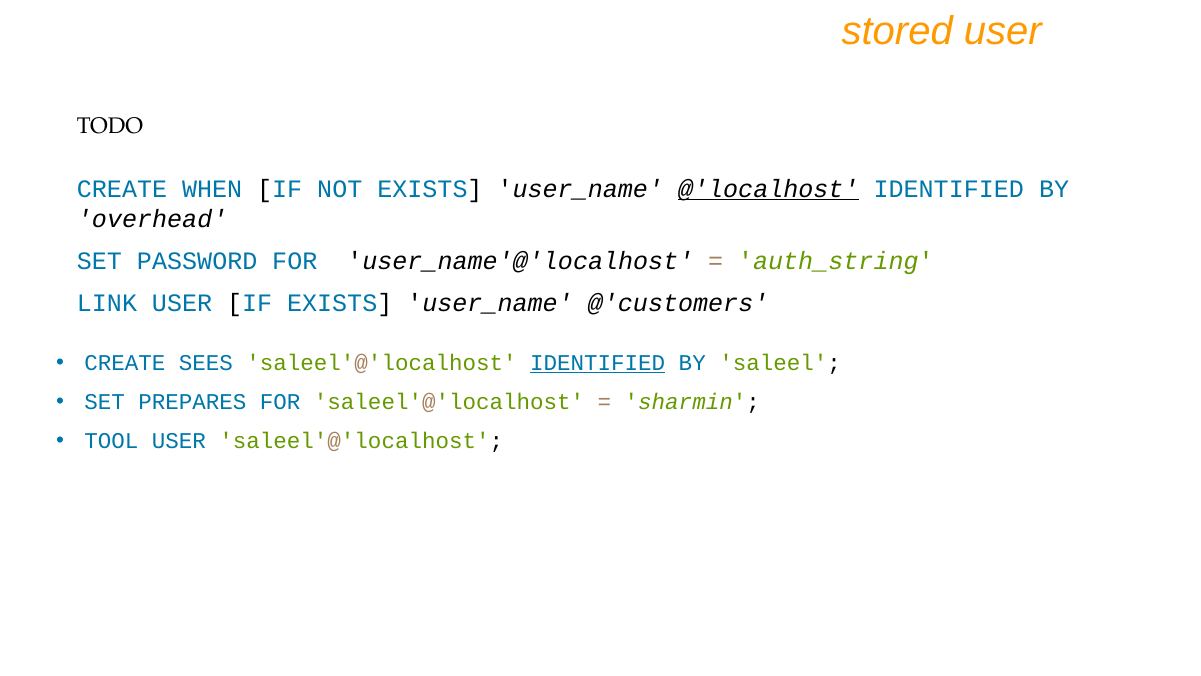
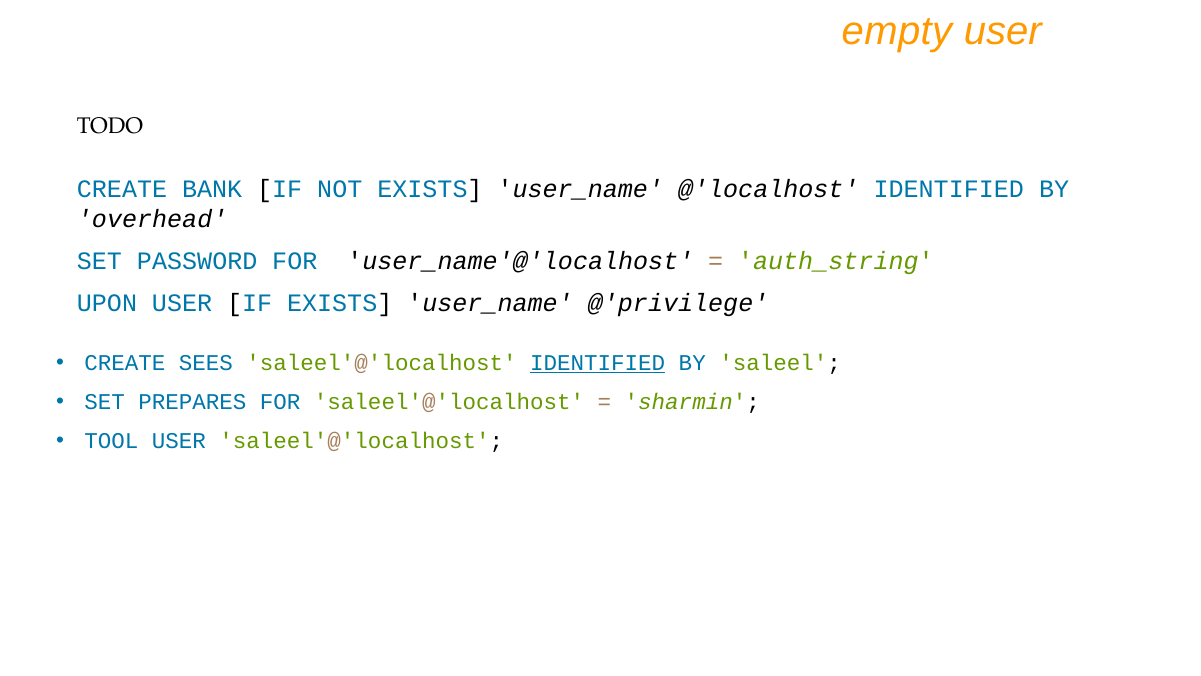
stored: stored -> empty
WHEN: WHEN -> BANK
@'localhost underline: present -> none
LINK: LINK -> UPON
@'customers: @'customers -> @'privilege
